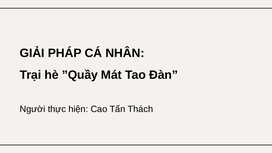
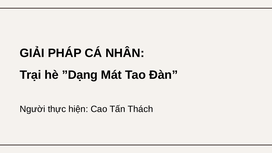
”Quầy: ”Quầy -> ”Dạng
